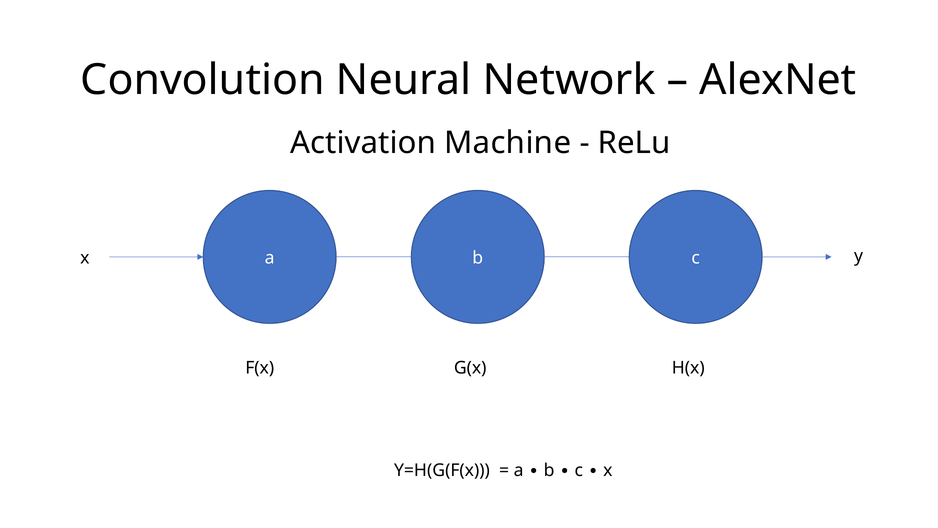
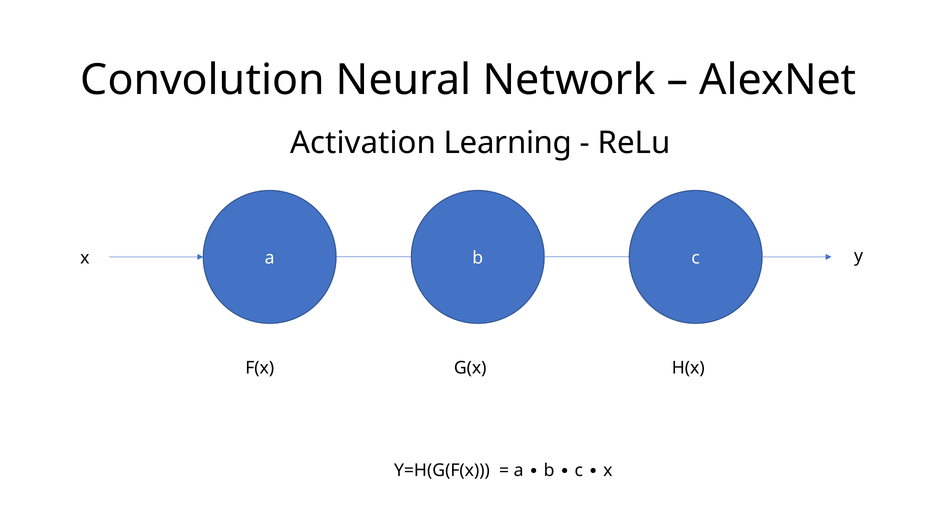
Machine: Machine -> Learning
